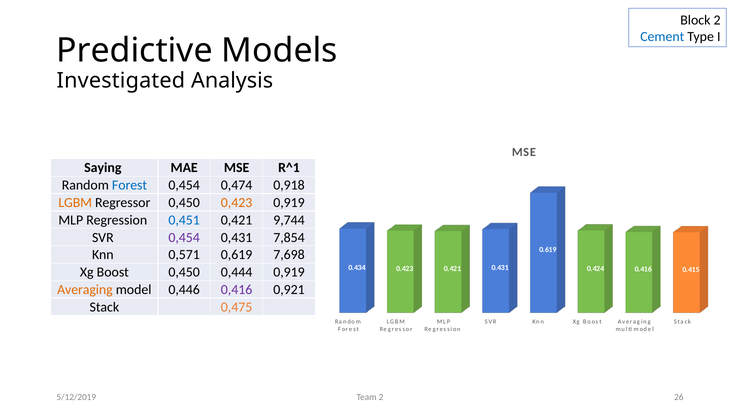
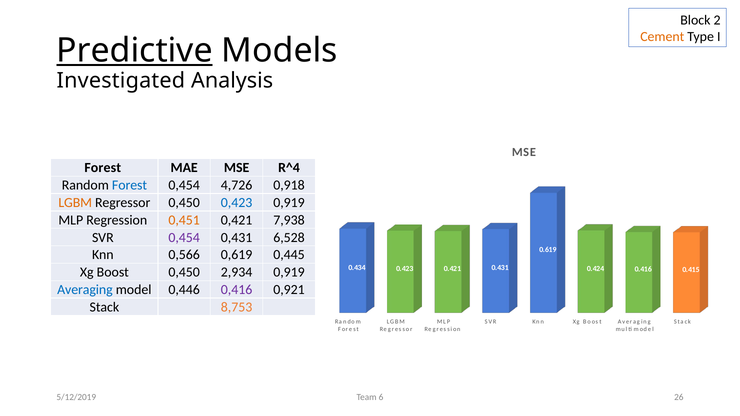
Cement colour: blue -> orange
Predictive underline: none -> present
Saying at (103, 168): Saying -> Forest
R^1: R^1 -> R^4
0,474: 0,474 -> 4,726
0,423 colour: orange -> blue
0,451 colour: blue -> orange
9,744: 9,744 -> 7,938
7,854: 7,854 -> 6,528
0,571: 0,571 -> 0,566
7,698: 7,698 -> 0,445
0,444: 0,444 -> 2,934
Averaging at (85, 290) colour: orange -> blue
0,475: 0,475 -> 8,753
Team 2: 2 -> 6
